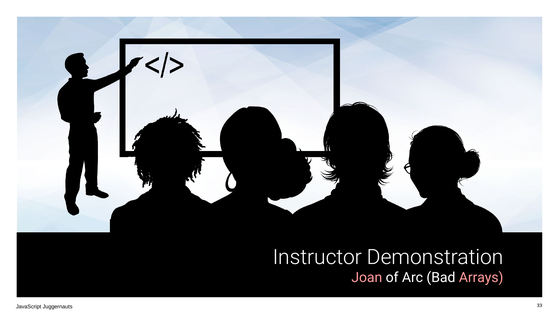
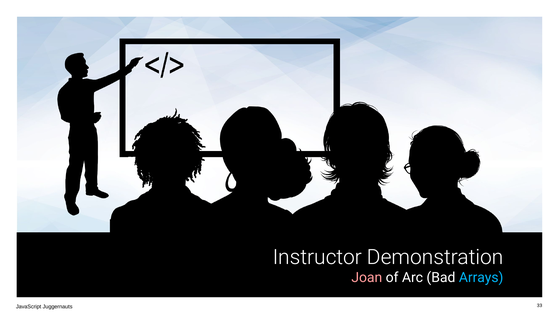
Arrays colour: pink -> light blue
